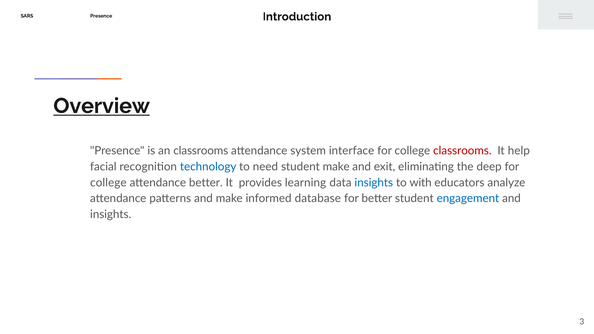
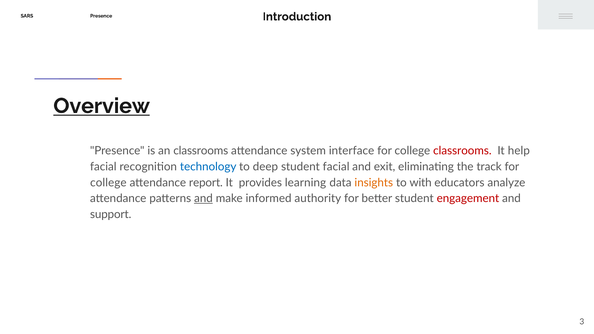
need: need -> deep
student make: make -> facial
deep: deep -> track
attendance better: better -> report
insights at (374, 183) colour: blue -> orange
and at (203, 199) underline: none -> present
database: database -> authority
engagement colour: blue -> red
insights at (111, 214): insights -> support
